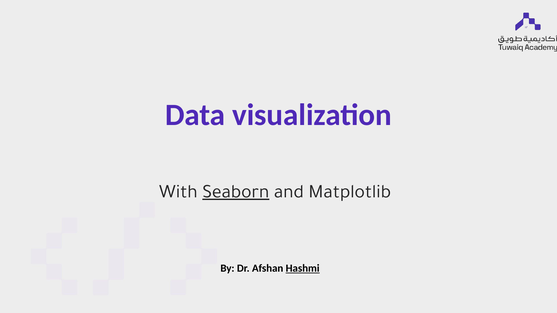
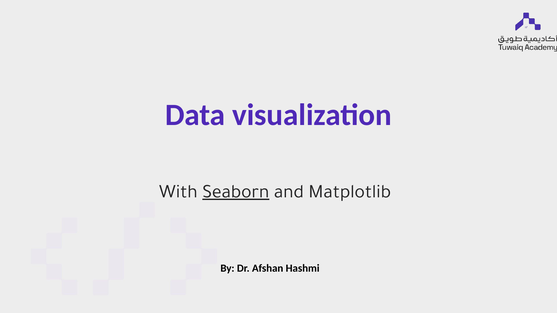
Hashmi underline: present -> none
